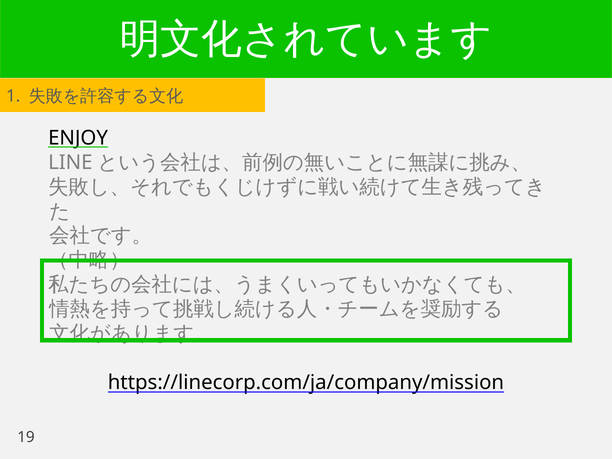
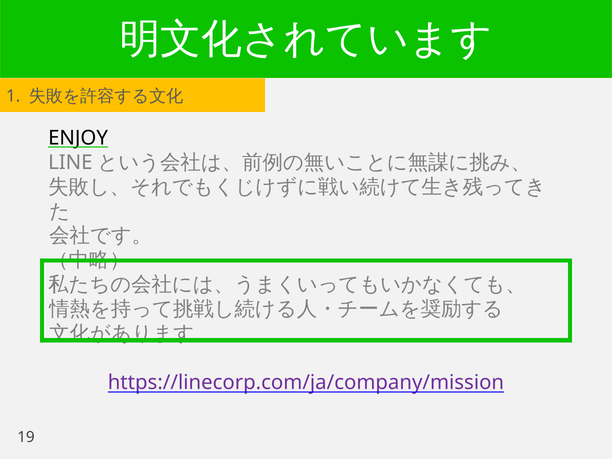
https://linecorp.com/ja/company/mission colour: black -> purple
